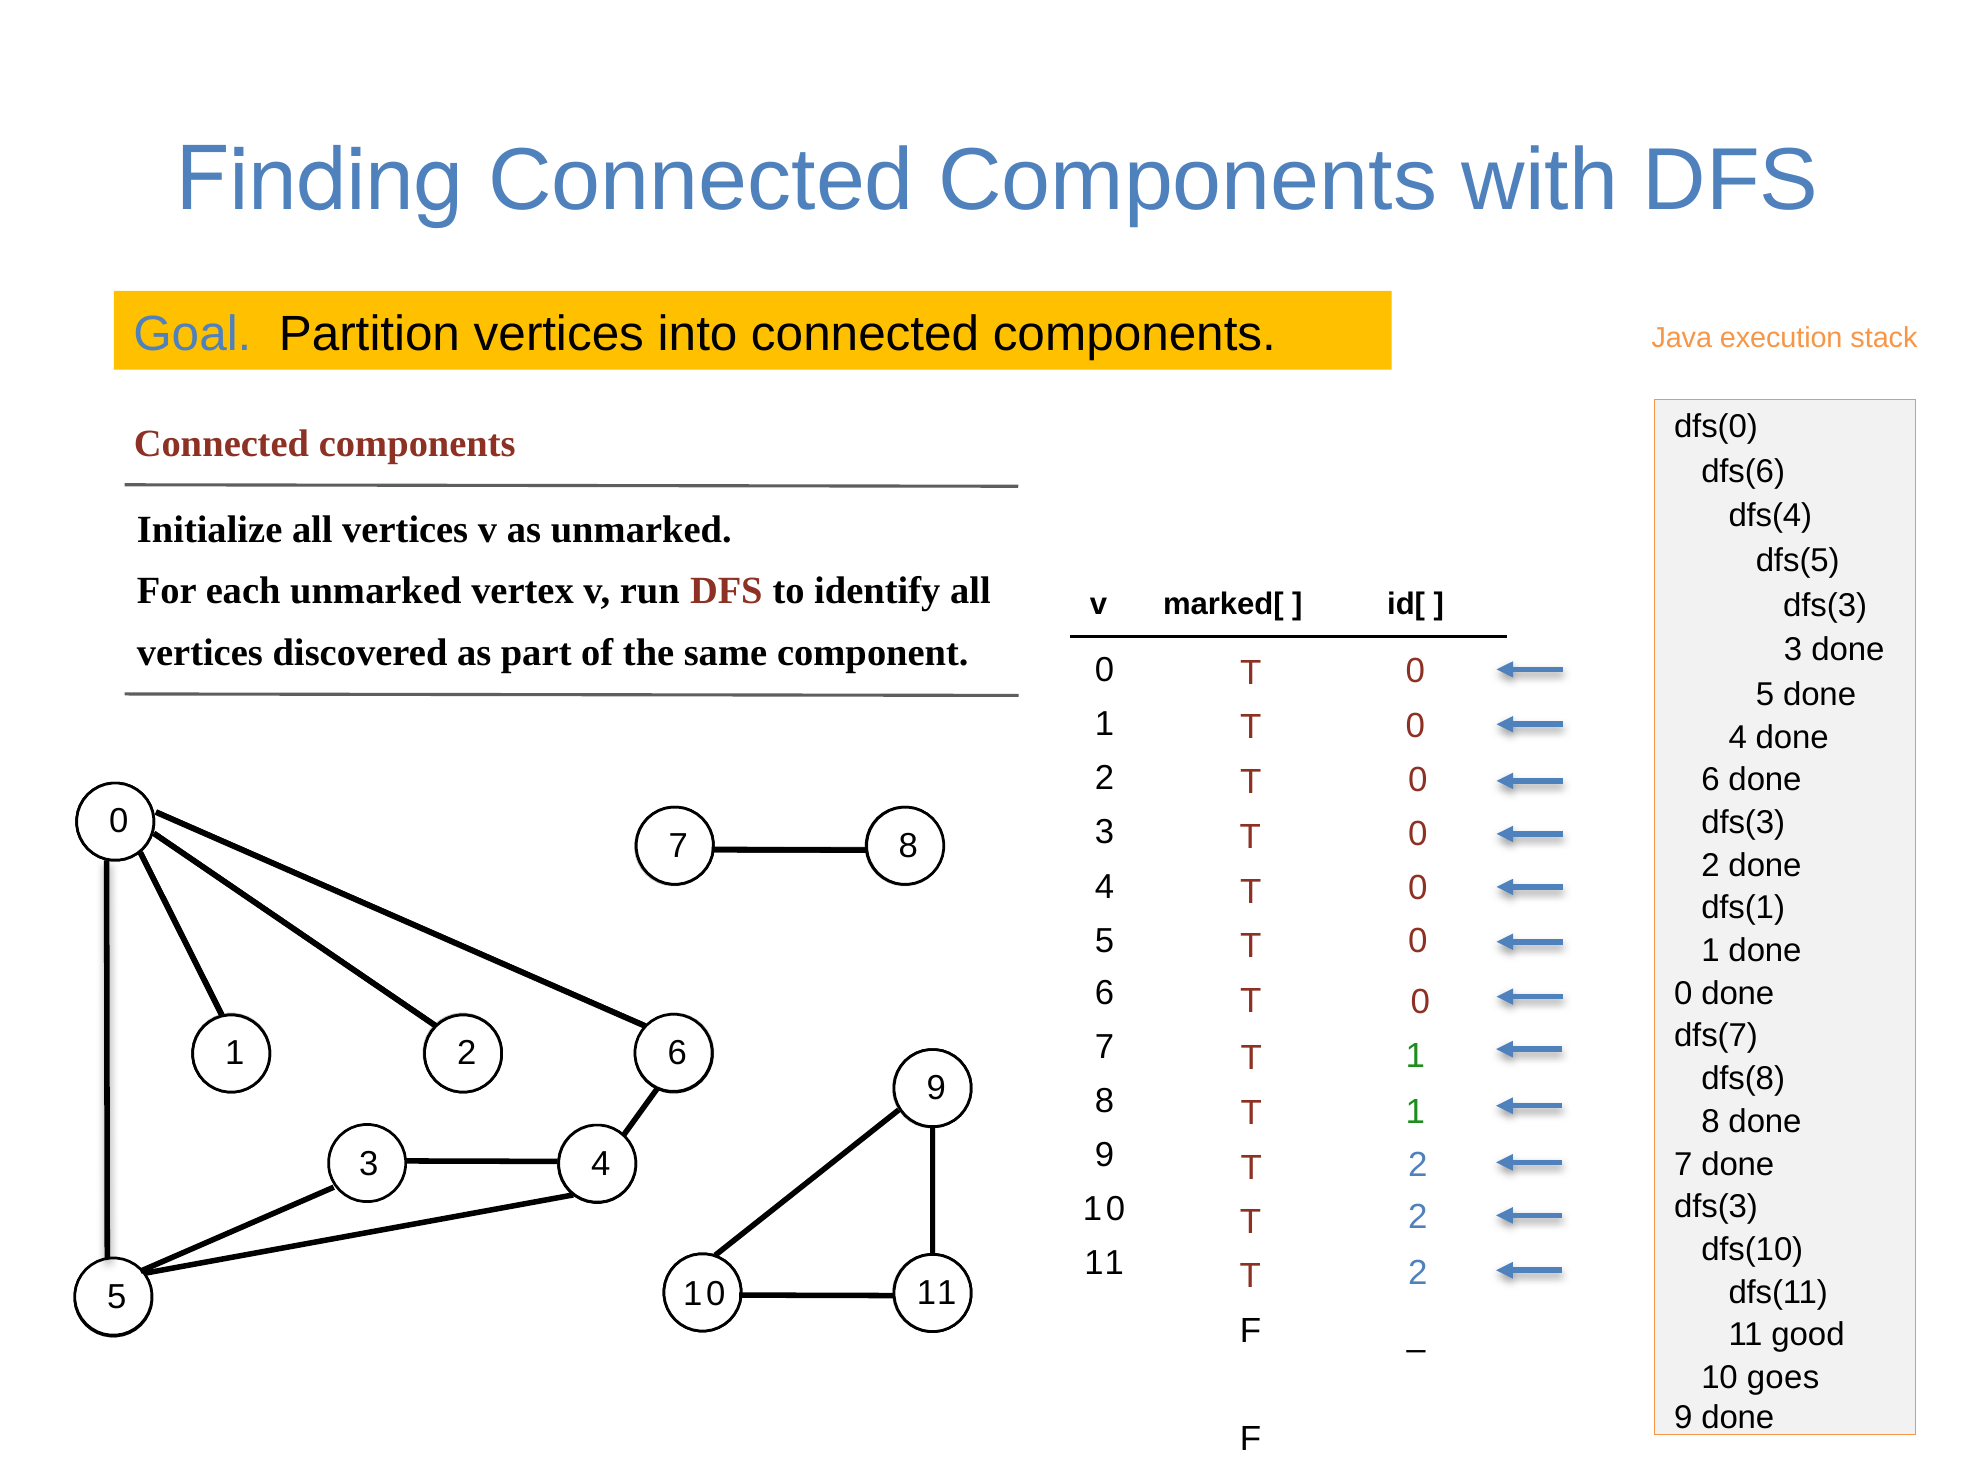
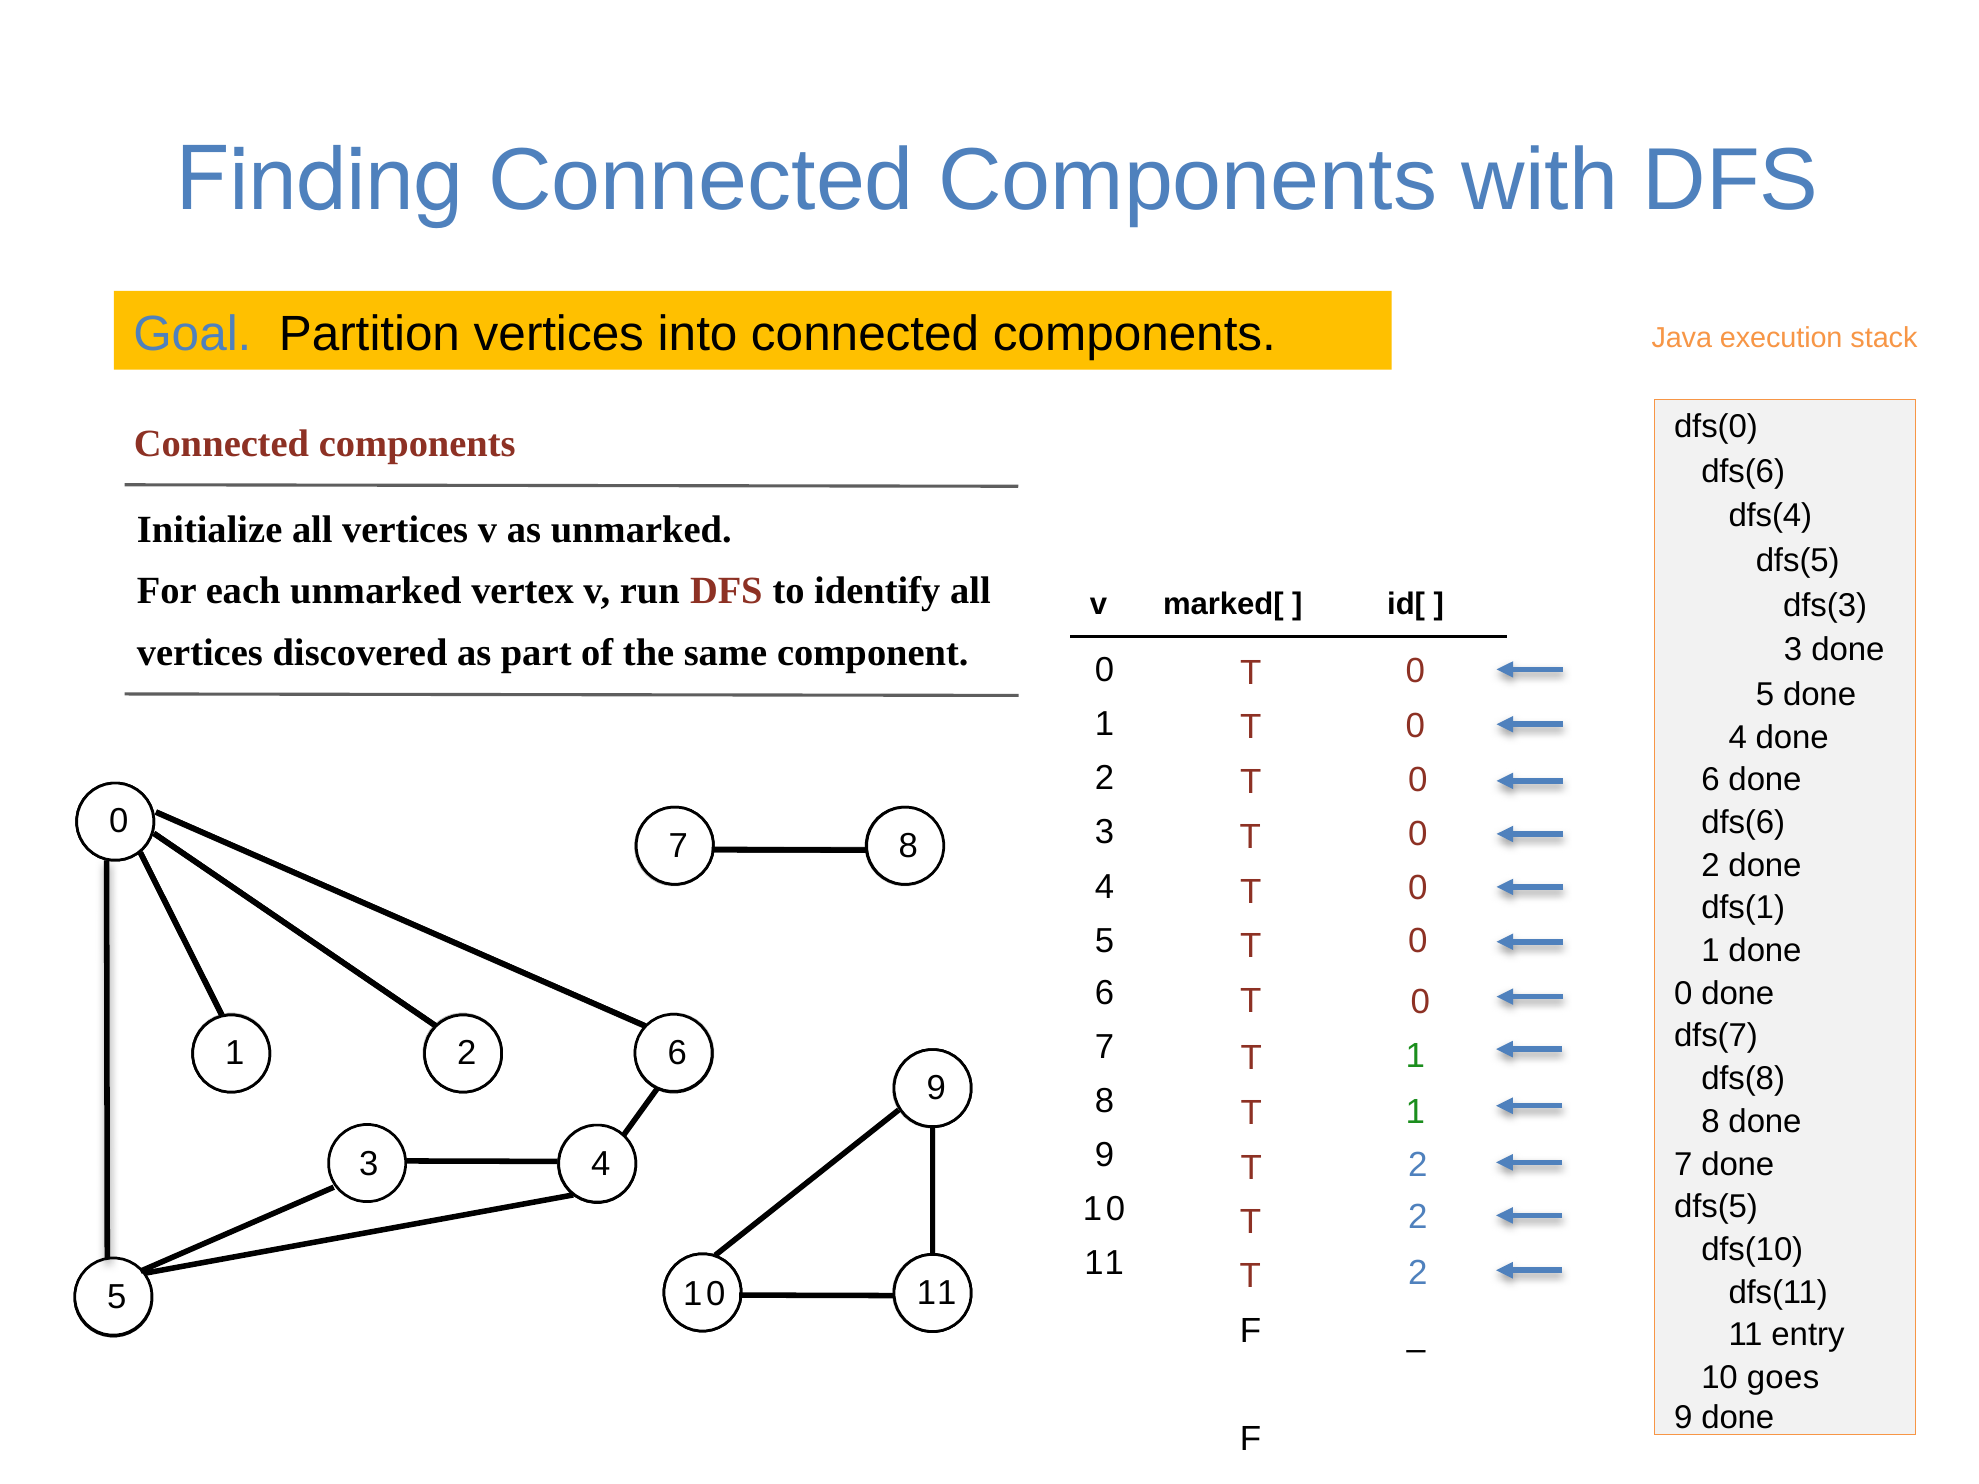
dfs(3 at (1743, 823): dfs(3 -> dfs(6
dfs(3 at (1716, 1207): dfs(3 -> dfs(5
good: good -> entry
